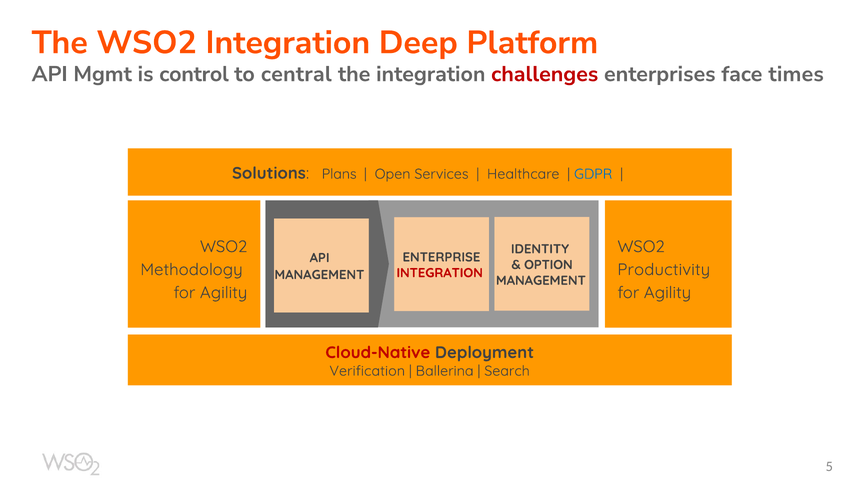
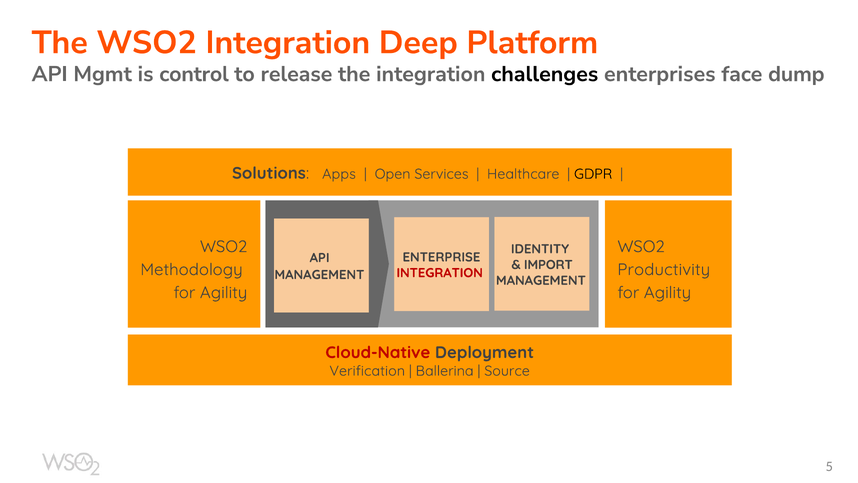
central: central -> release
challenges colour: red -> black
times: times -> dump
Plans: Plans -> Apps
GDPR colour: blue -> black
OPTION: OPTION -> IMPORT
Search: Search -> Source
